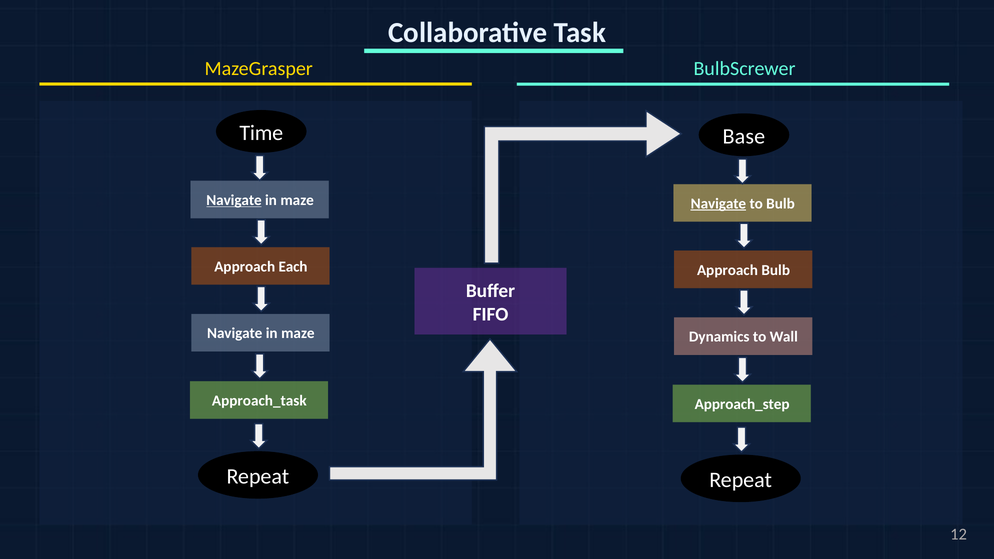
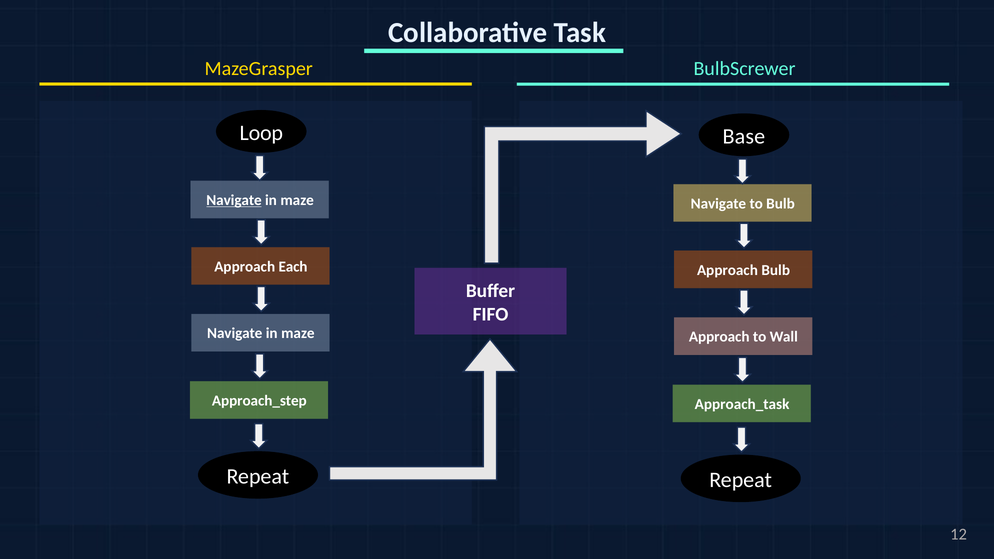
Time: Time -> Loop
Navigate at (718, 204) underline: present -> none
Dynamics at (719, 337): Dynamics -> Approach
Approach_task: Approach_task -> Approach_step
Approach_step: Approach_step -> Approach_task
